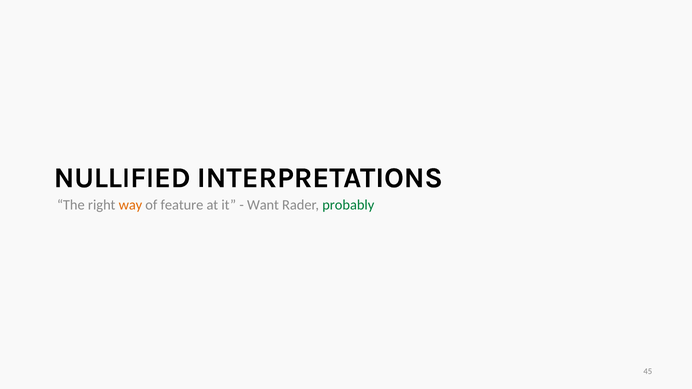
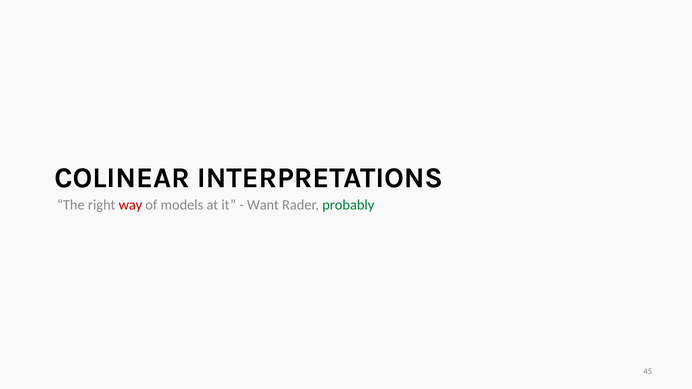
NULLIFIED: NULLIFIED -> COLINEAR
way colour: orange -> red
feature: feature -> models
